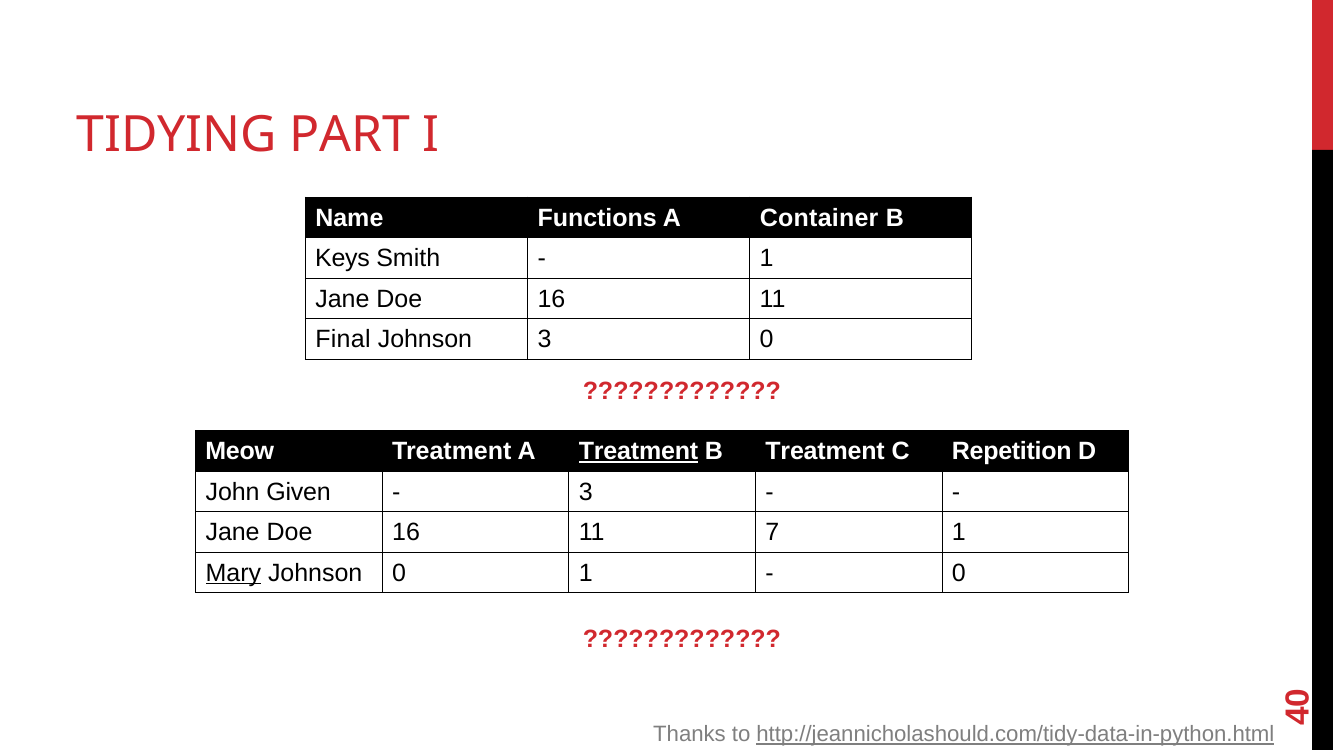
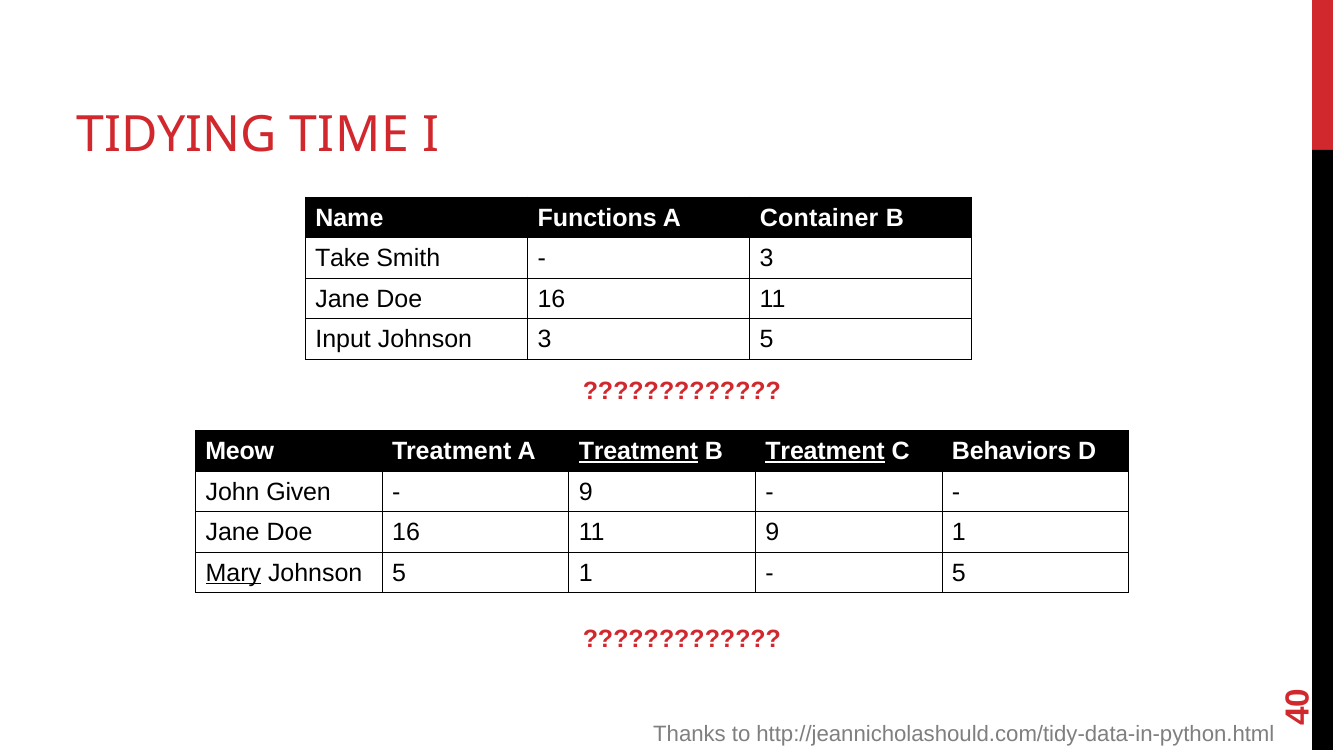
PART: PART -> TIME
Keys: Keys -> Take
1 at (767, 258): 1 -> 3
Final: Final -> Input
3 0: 0 -> 5
Treatment at (825, 451) underline: none -> present
Repetition: Repetition -> Behaviors
3 at (586, 492): 3 -> 9
11 7: 7 -> 9
Johnson 0: 0 -> 5
0 at (959, 573): 0 -> 5
http://jeannicholashould.com/tidy-data-in-python.html underline: present -> none
